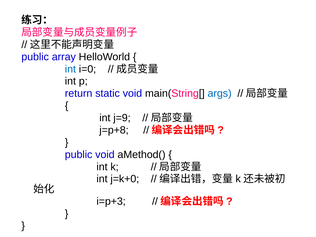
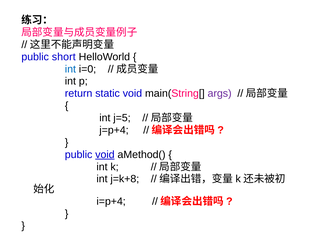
array: array -> short
args colour: blue -> purple
j=9: j=9 -> j=5
j=p+8: j=p+8 -> j=p+4
void at (105, 155) underline: none -> present
j=k+0: j=k+0 -> j=k+8
i=p+3: i=p+3 -> i=p+4
